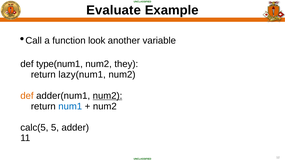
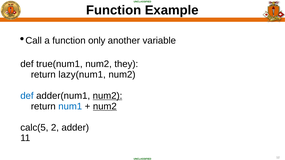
Evaluate at (114, 10): Evaluate -> Function
look: look -> only
type(num1: type(num1 -> true(num1
def at (27, 96) colour: orange -> blue
num2 at (105, 107) underline: none -> present
5: 5 -> 2
